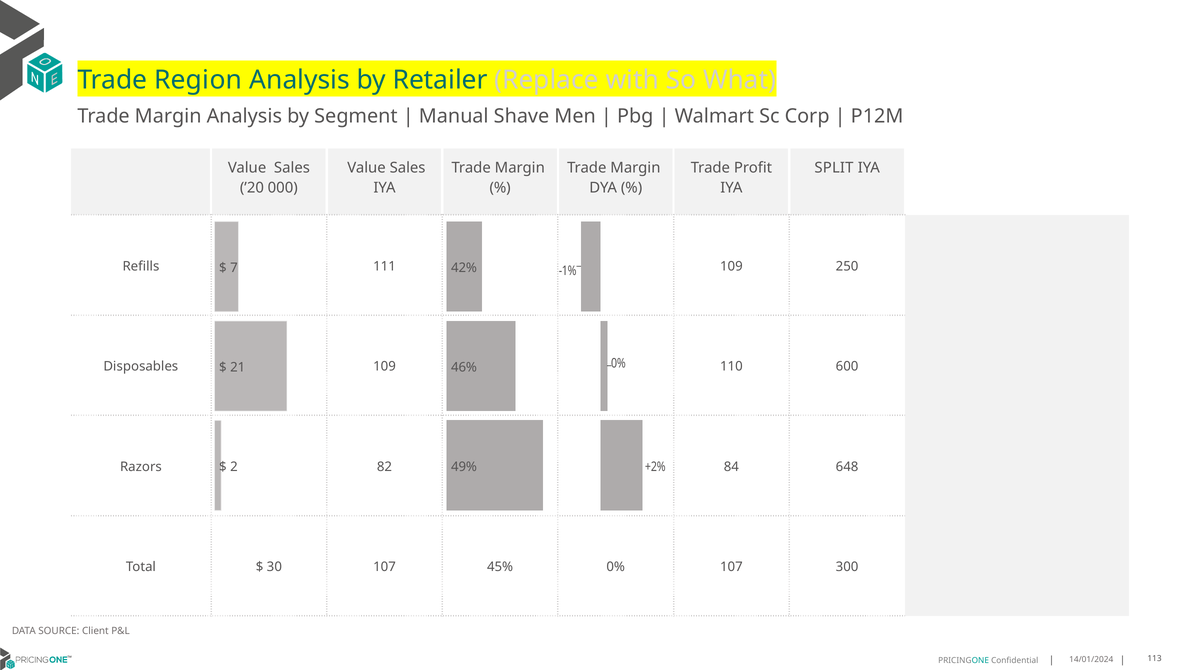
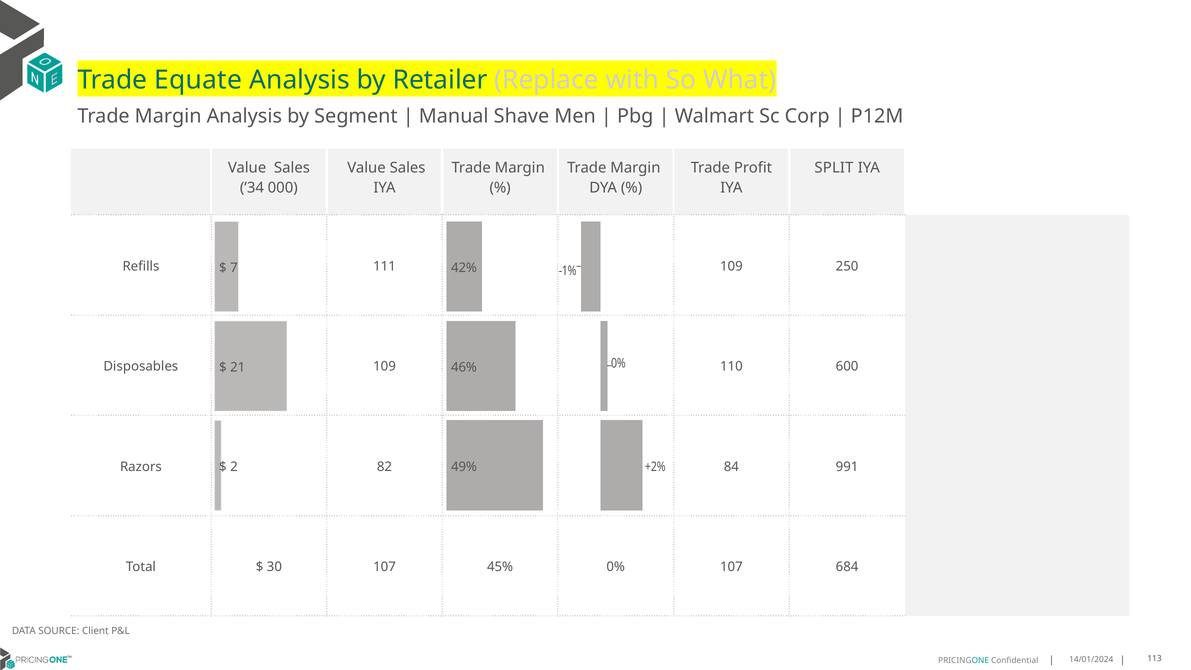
Region: Region -> Equate
’20: ’20 -> ’34
648: 648 -> 991
300: 300 -> 684
